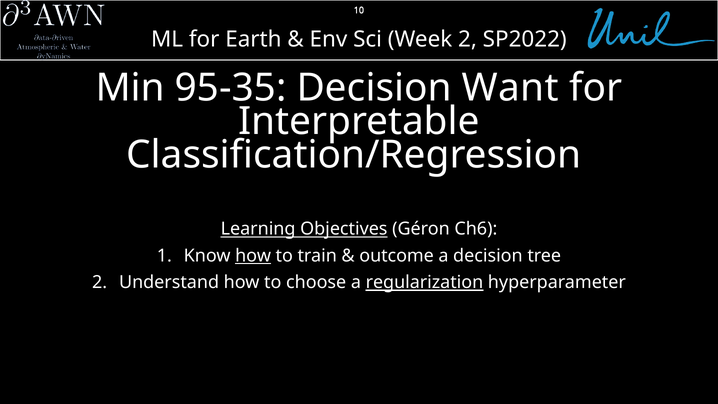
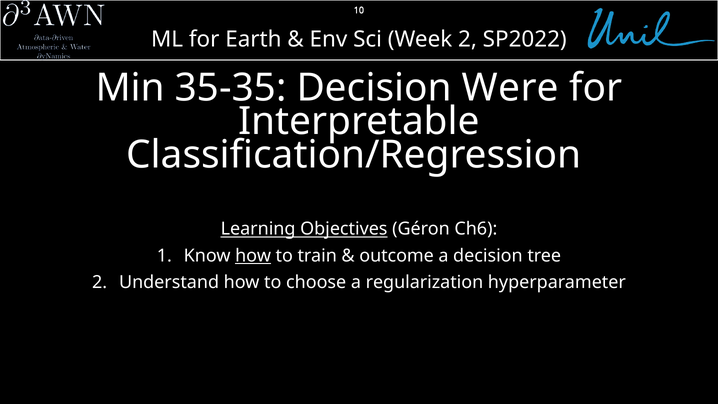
95-35: 95-35 -> 35-35
Want: Want -> Were
regularization underline: present -> none
